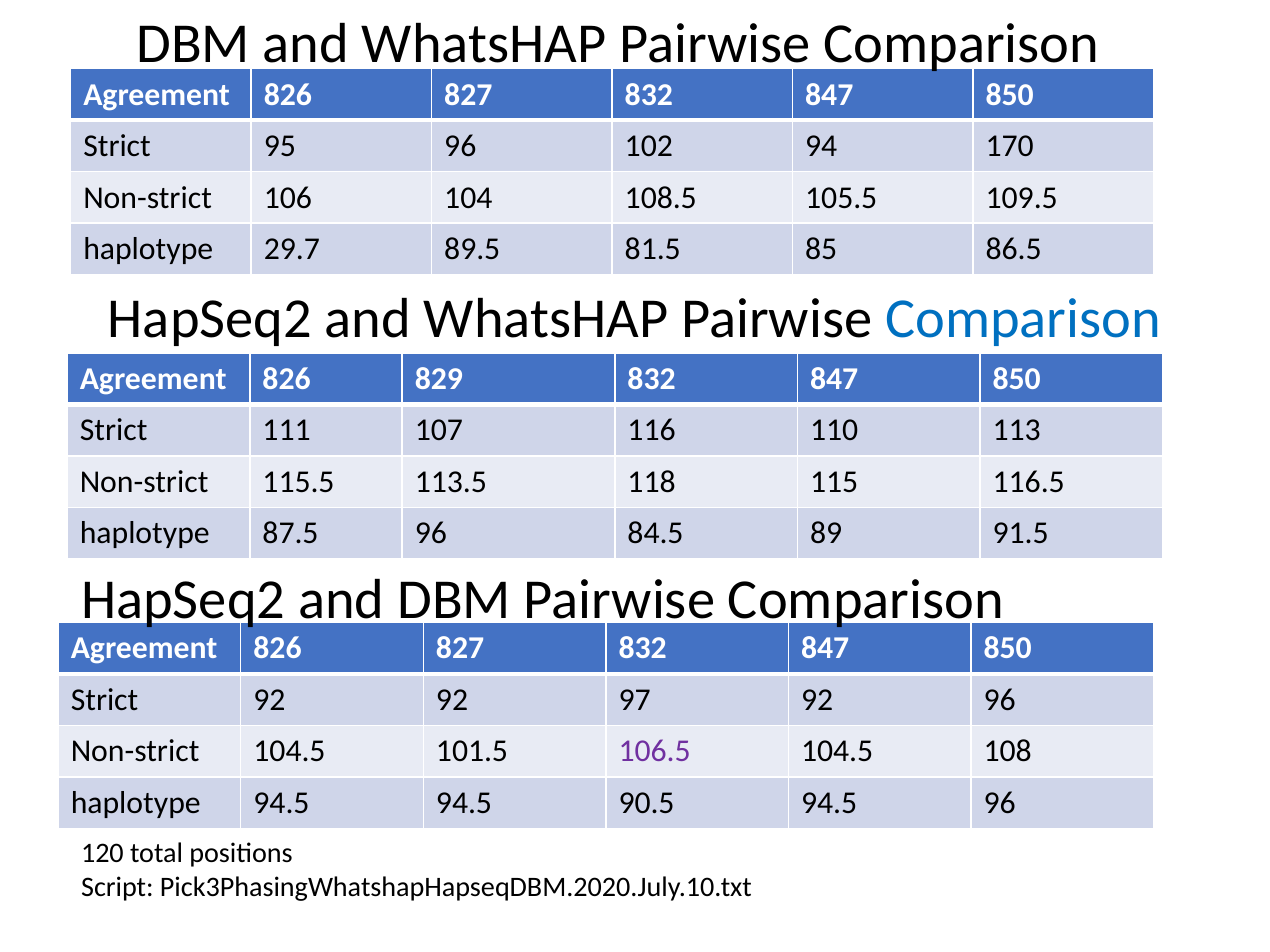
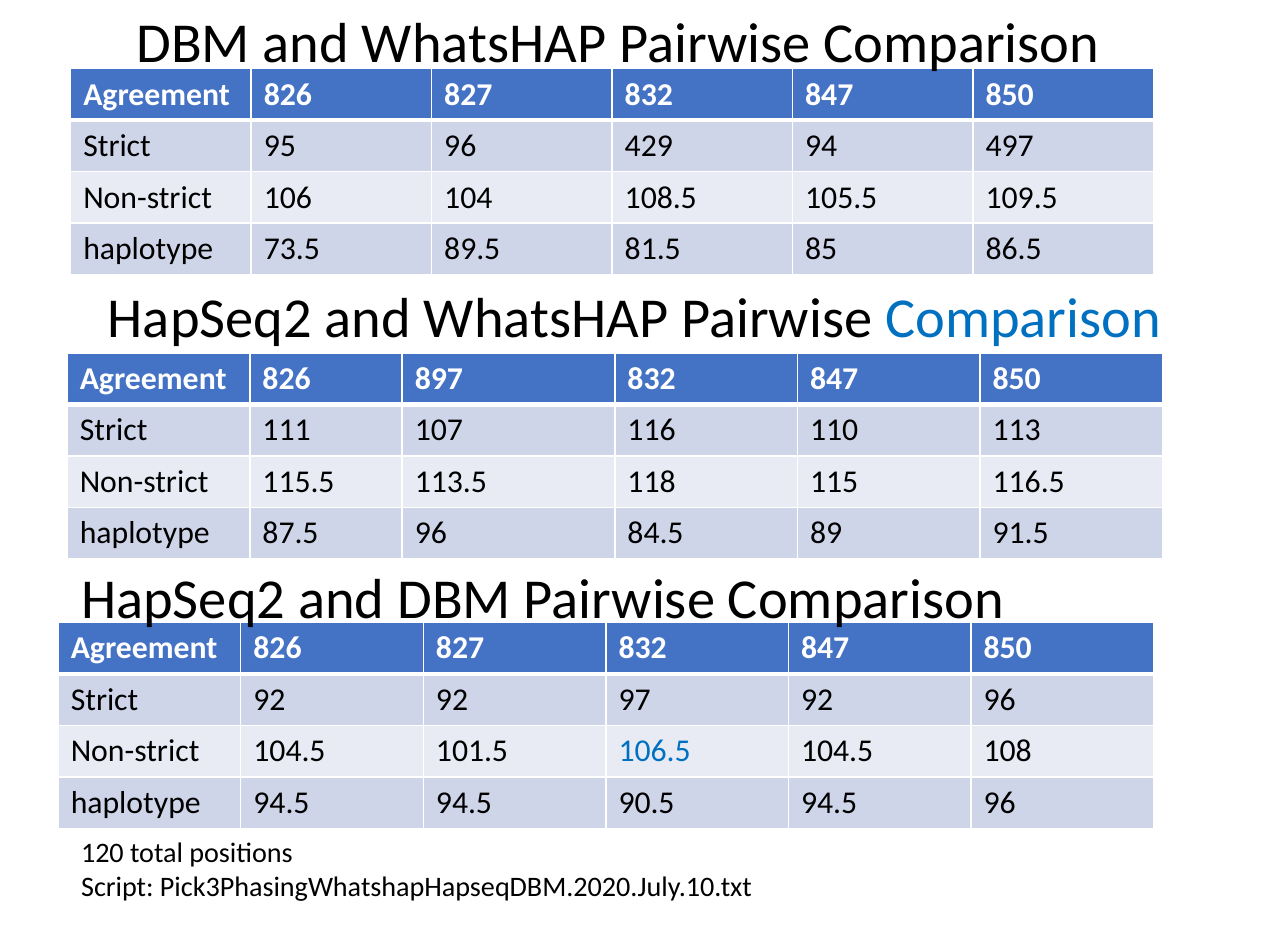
102: 102 -> 429
170: 170 -> 497
29.7: 29.7 -> 73.5
829: 829 -> 897
106.5 colour: purple -> blue
